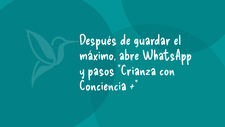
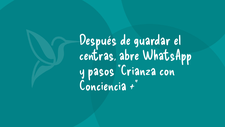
máximo: máximo -> centras
